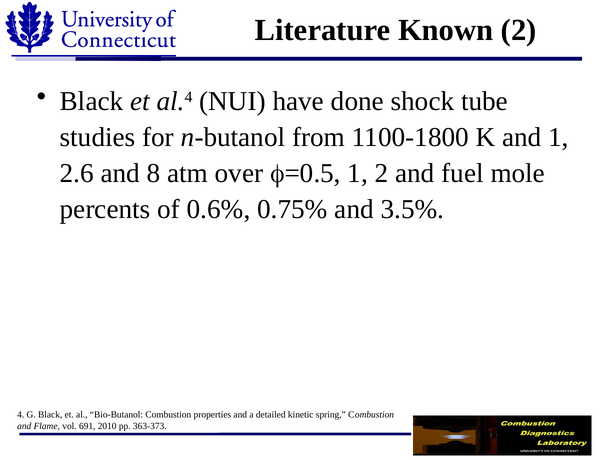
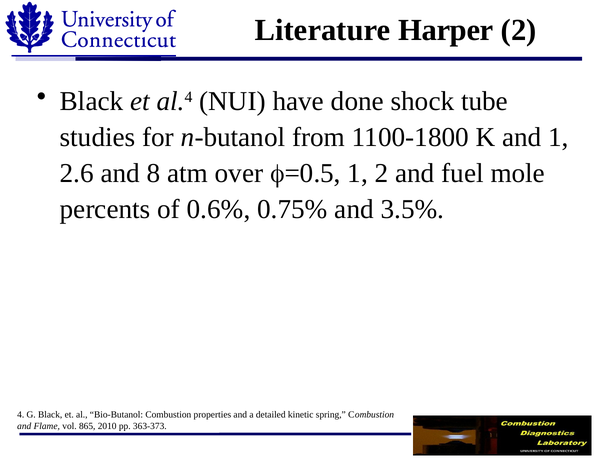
Known: Known -> Harper
691: 691 -> 865
